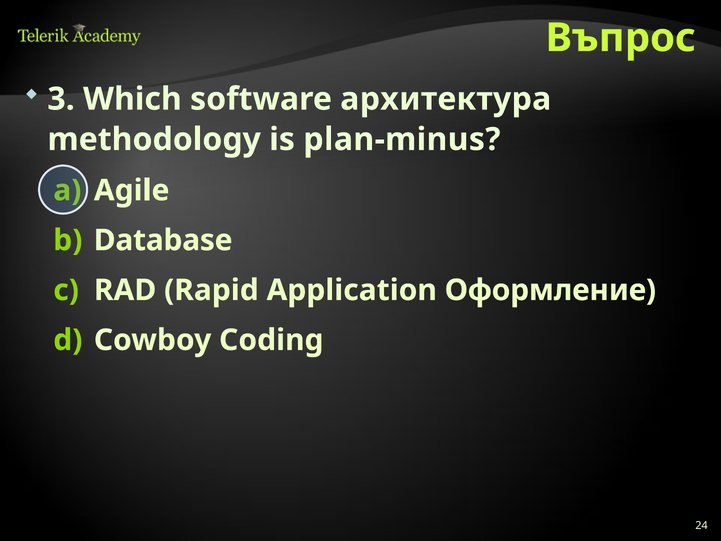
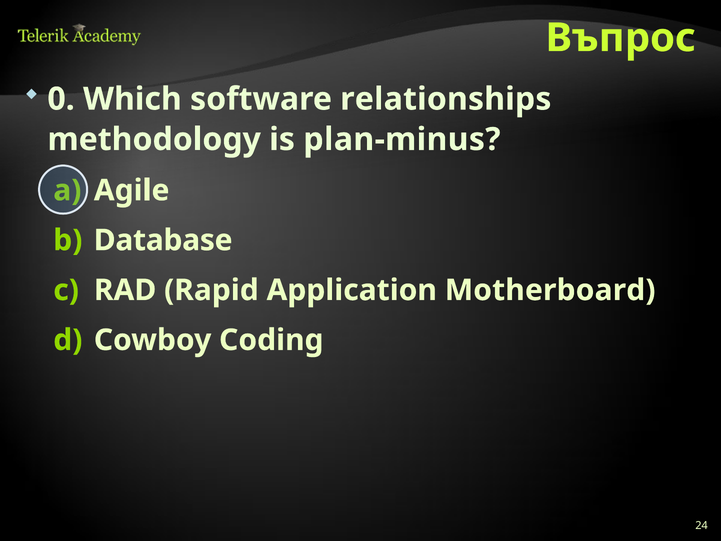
3: 3 -> 0
архитектура: архитектура -> relationships
Оформление: Оформление -> Motherboard
